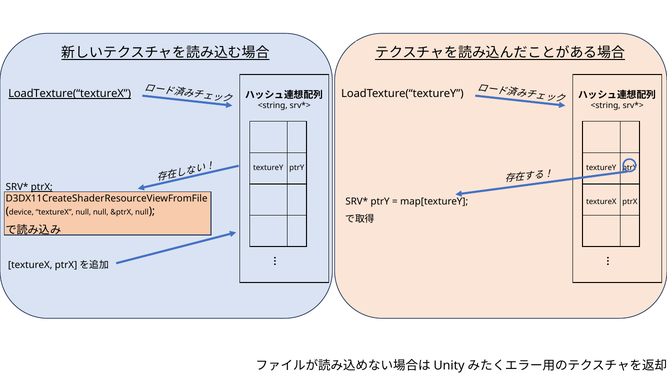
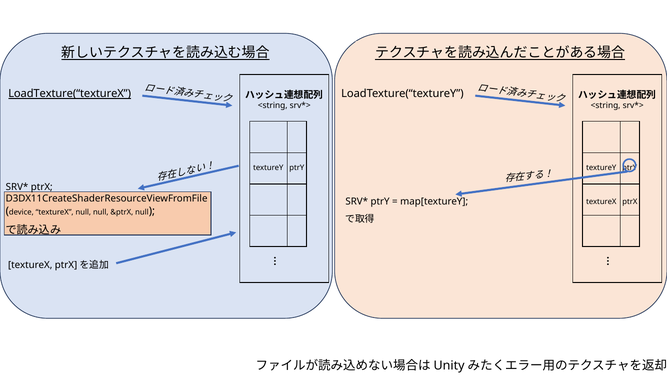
ptrX at (42, 187) underline: present -> none
